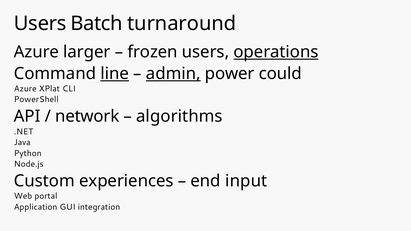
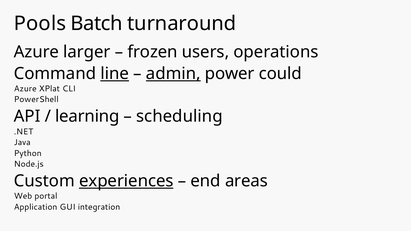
Users at (40, 24): Users -> Pools
operations underline: present -> none
network: network -> learning
algorithms: algorithms -> scheduling
experiences underline: none -> present
input: input -> areas
